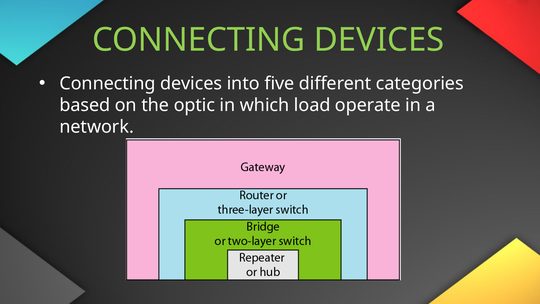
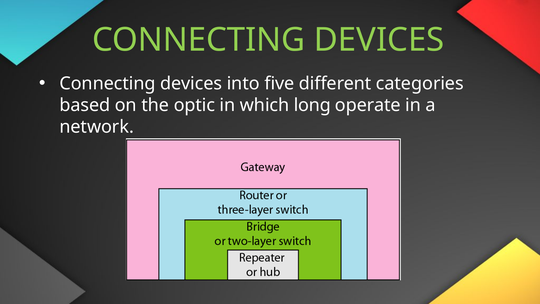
load: load -> long
